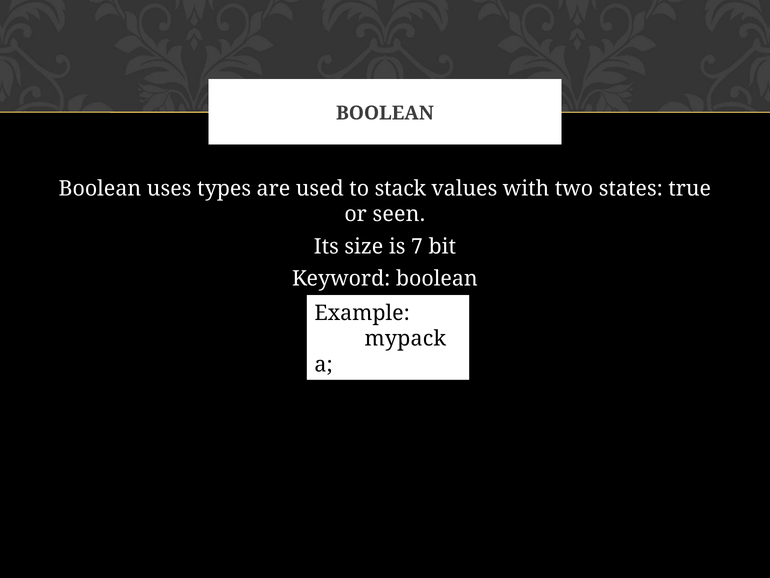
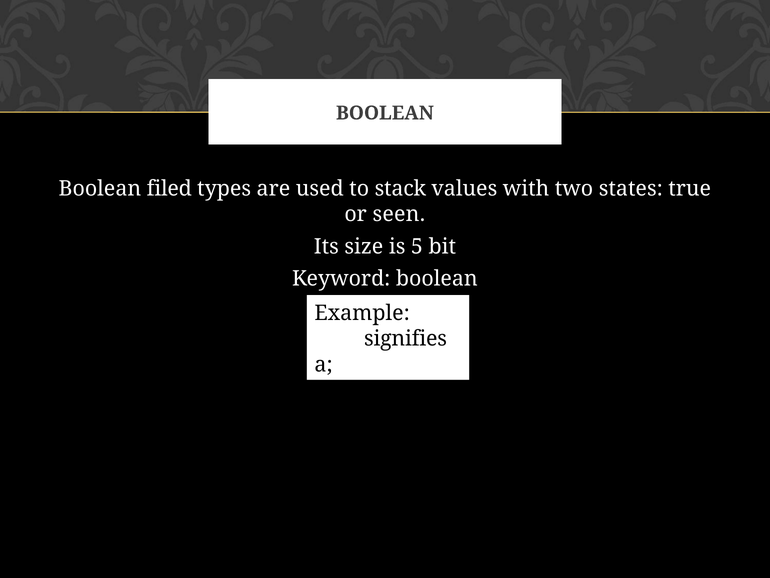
uses: uses -> filed
7: 7 -> 5
mypack: mypack -> signifies
